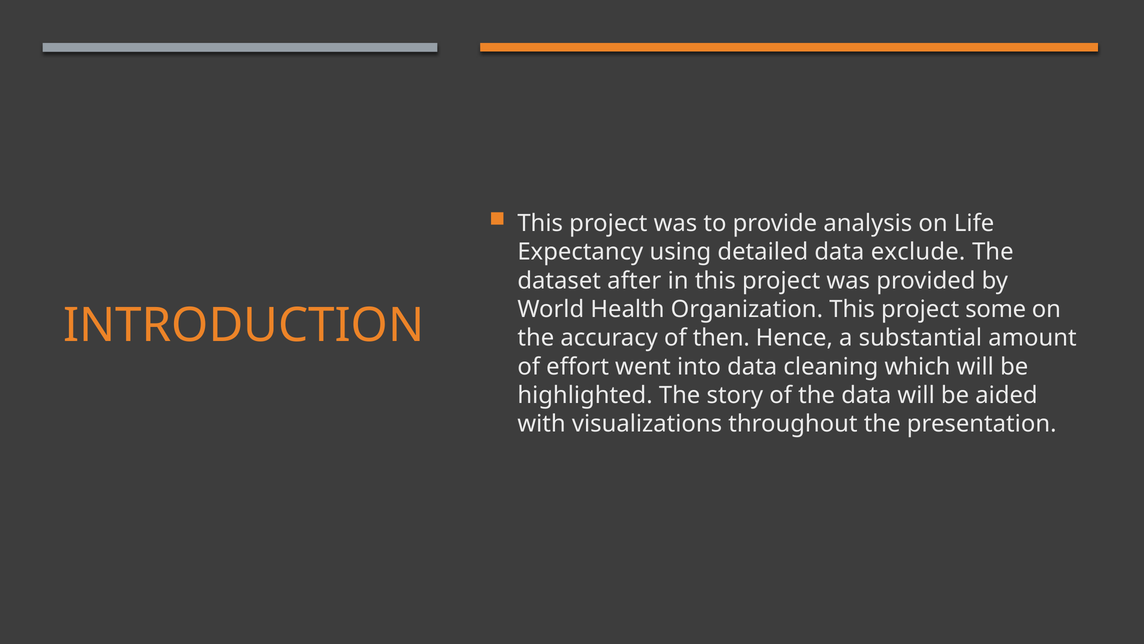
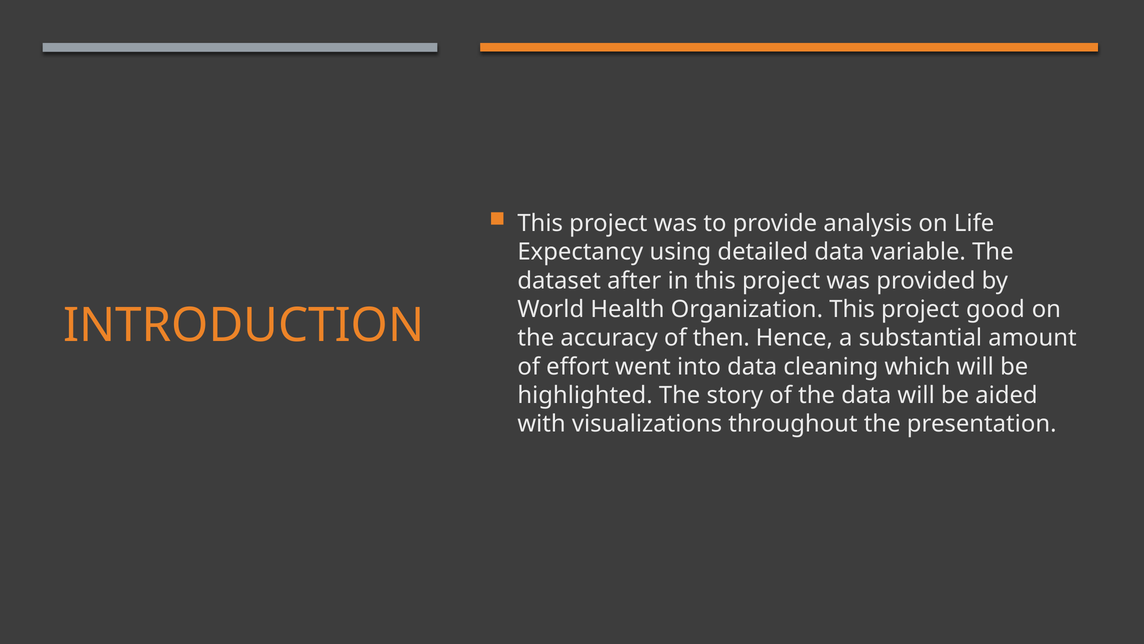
exclude: exclude -> variable
some: some -> good
